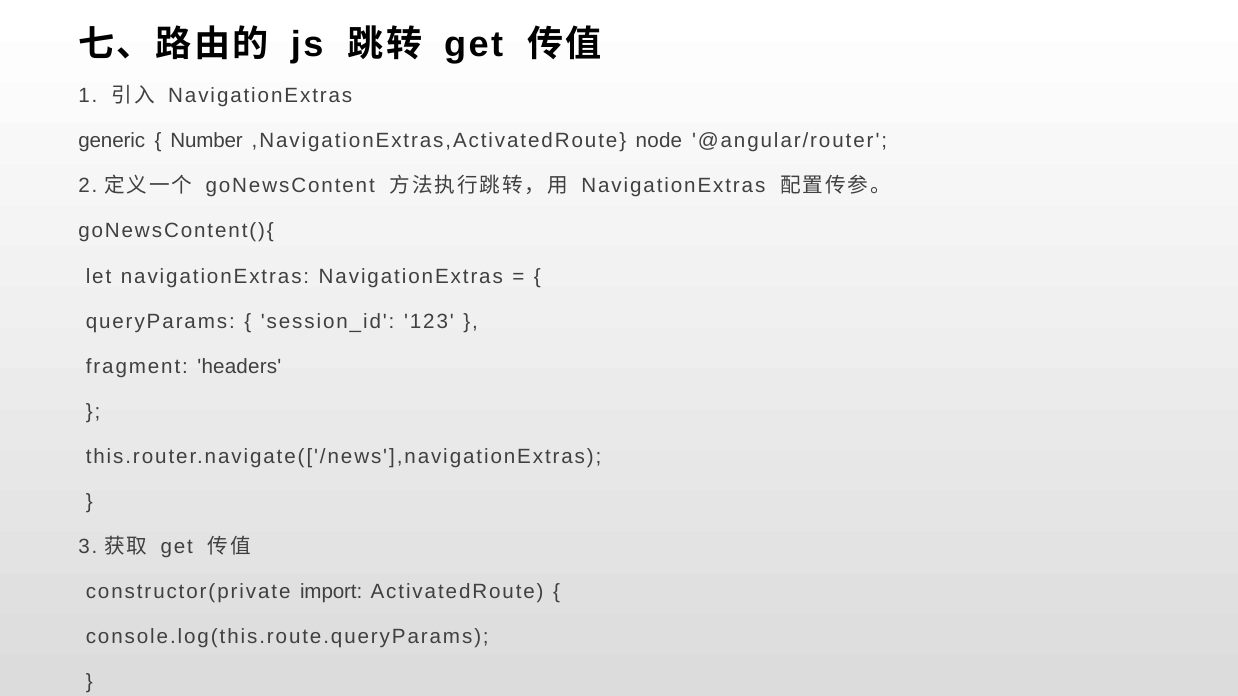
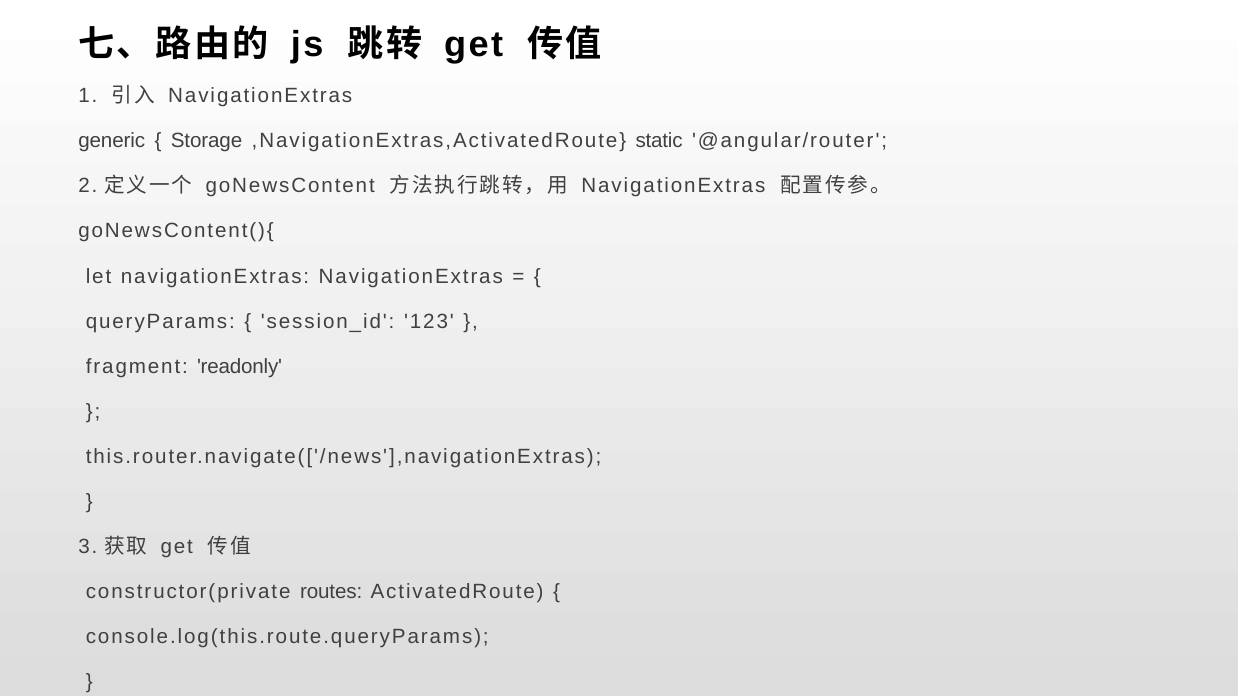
Number: Number -> Storage
node: node -> static
headers: headers -> readonly
import: import -> routes
